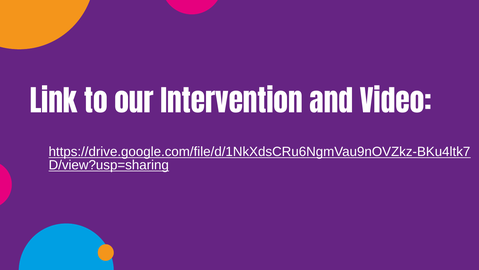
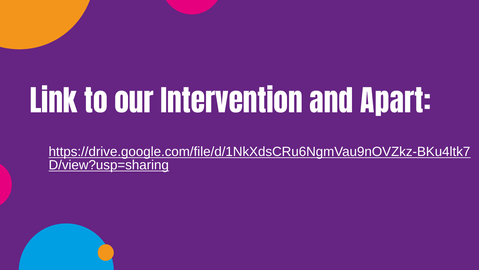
Video: Video -> Apart
